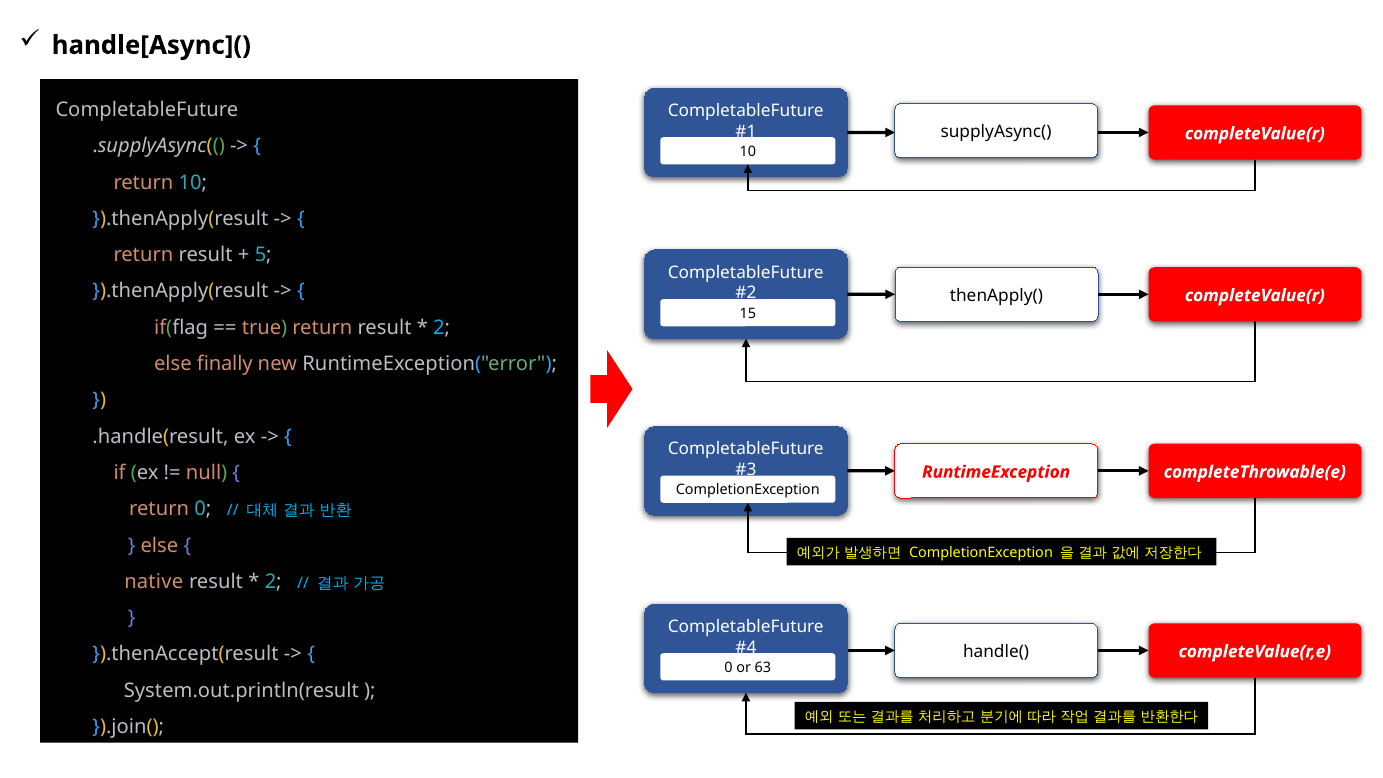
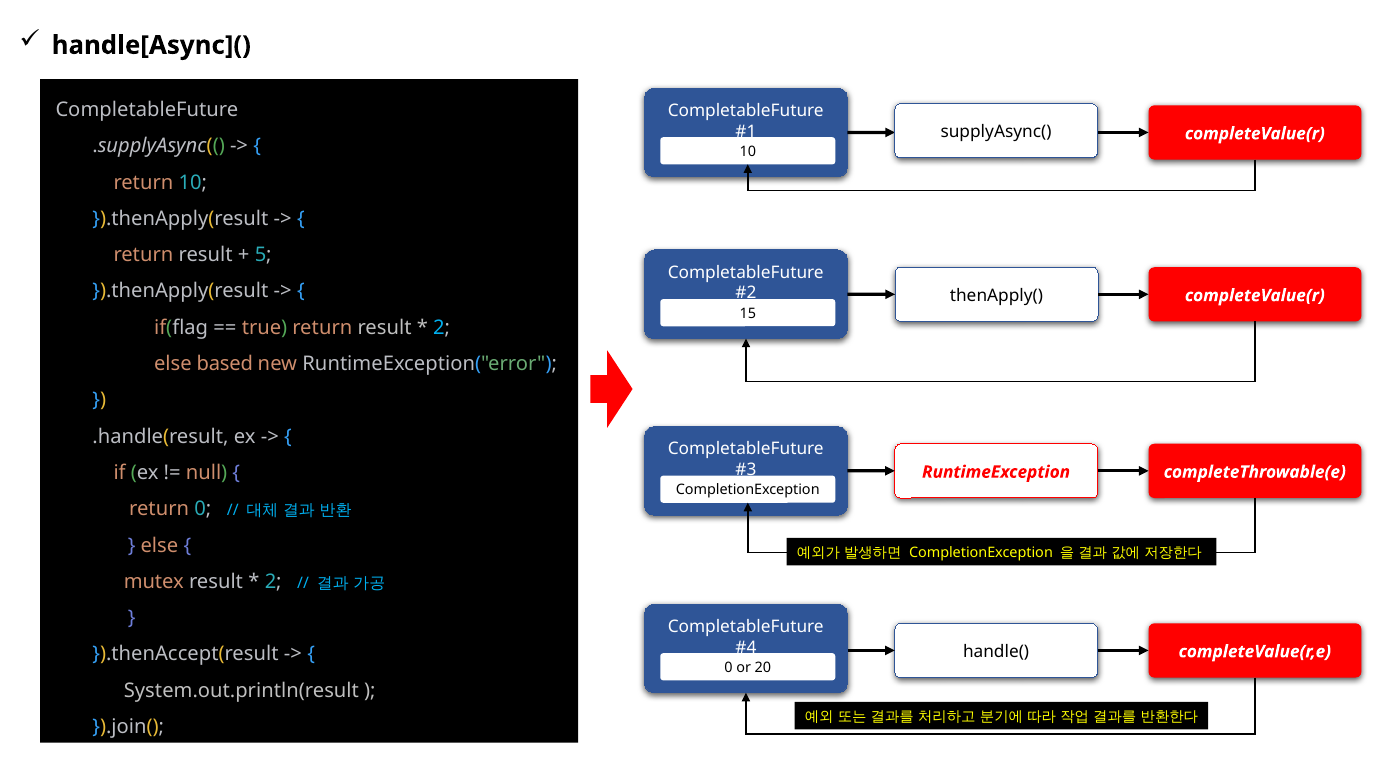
finally: finally -> based
native: native -> mutex
63: 63 -> 20
